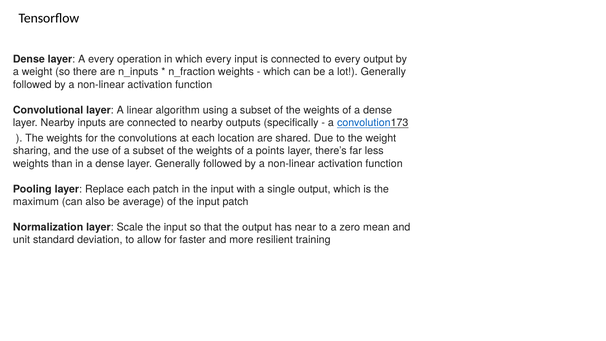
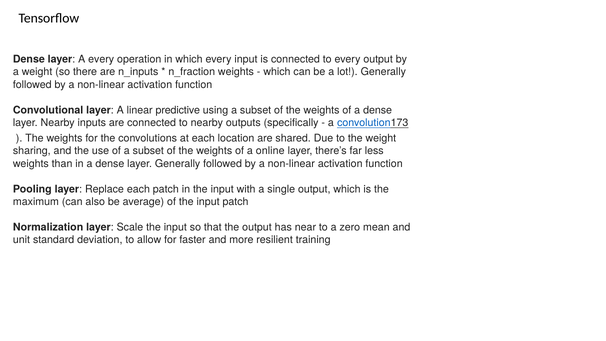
algorithm: algorithm -> predictive
points: points -> online
